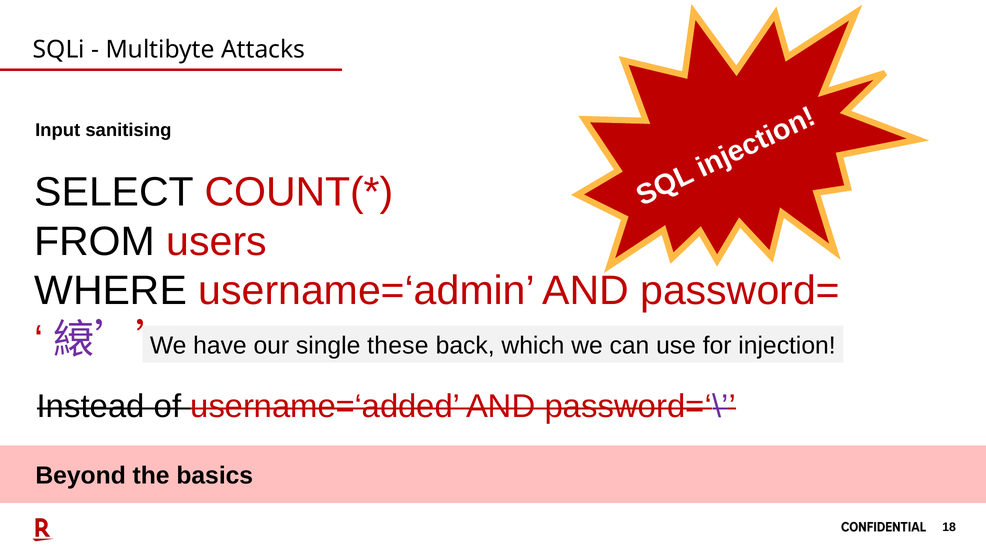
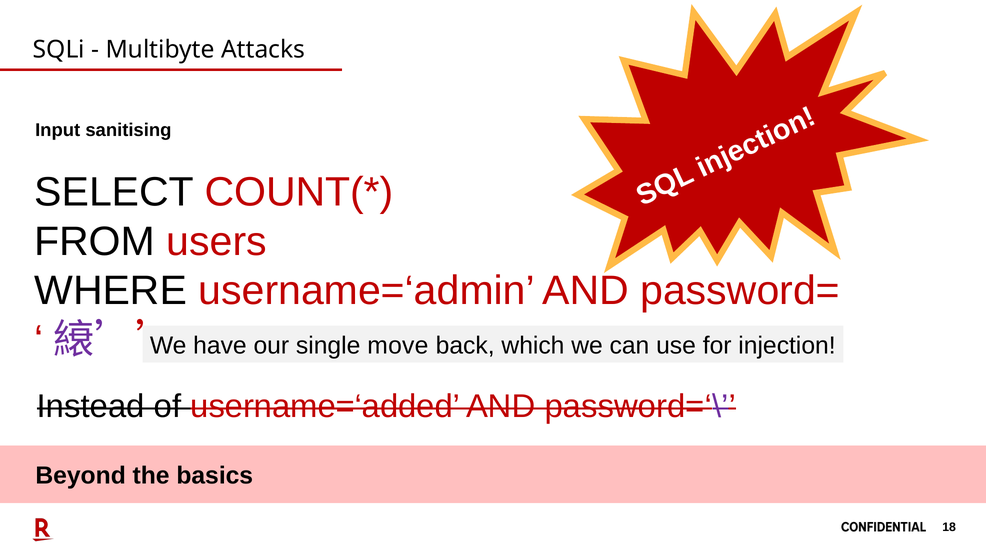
these: these -> move
